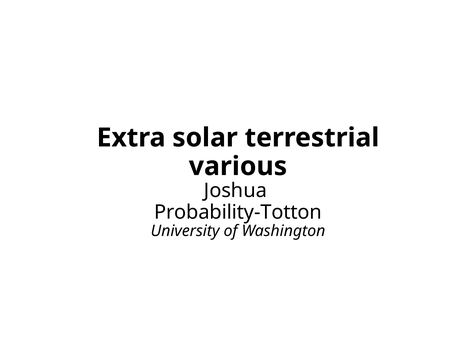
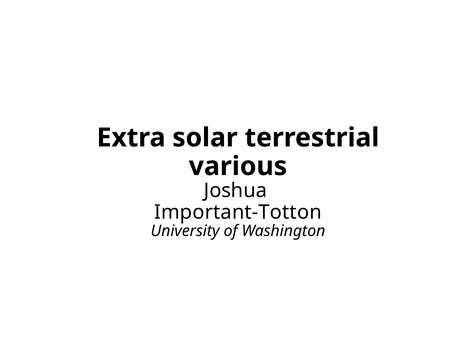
Probability-Totton: Probability-Totton -> Important-Totton
